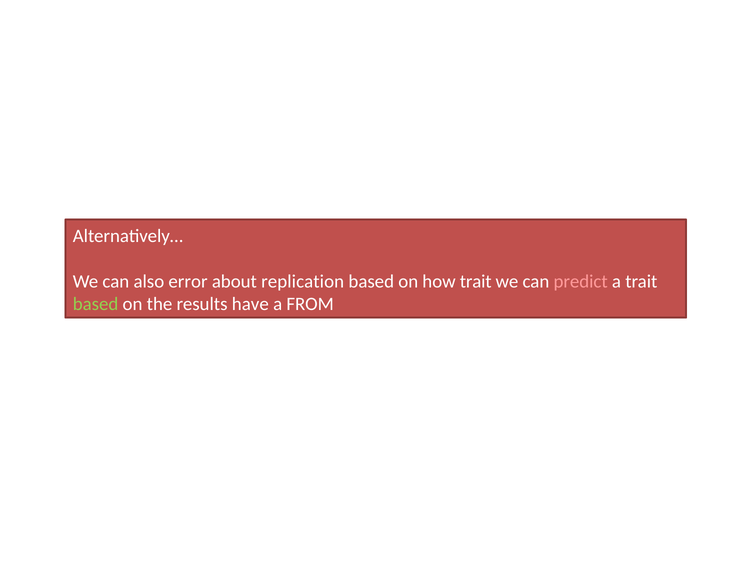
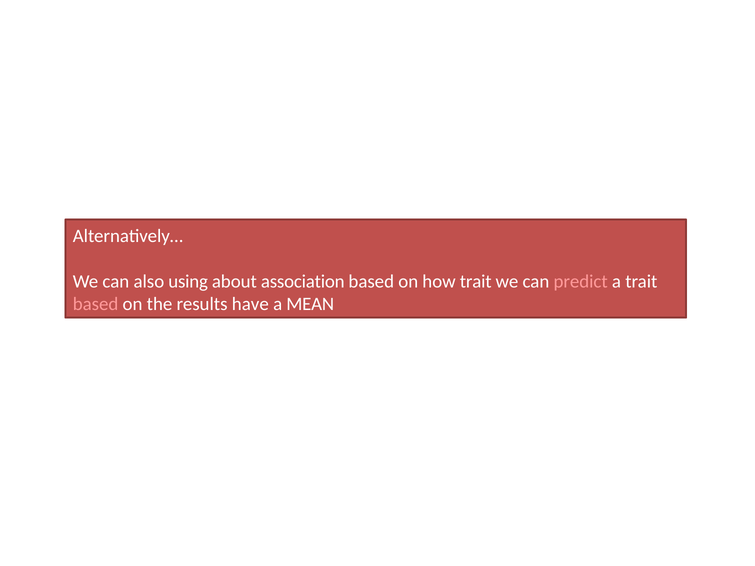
error: error -> using
replication: replication -> association
based at (96, 304) colour: light green -> pink
FROM: FROM -> MEAN
